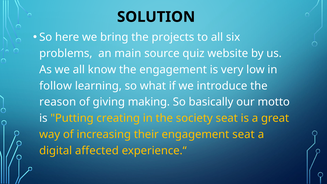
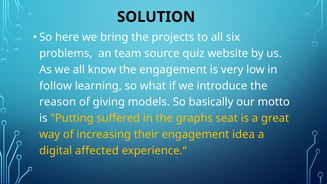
main: main -> team
making: making -> models
creating: creating -> suffered
society: society -> graphs
engagement seat: seat -> idea
